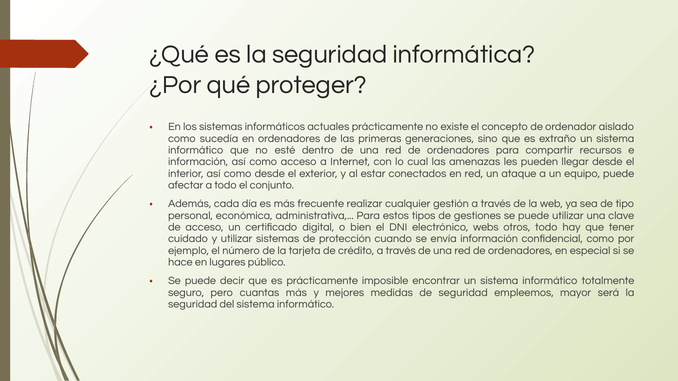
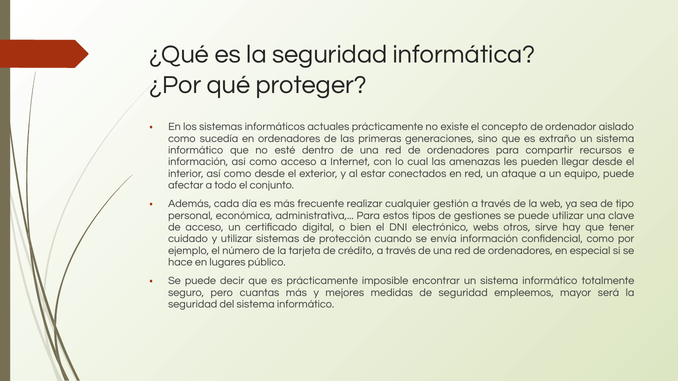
otros todo: todo -> sirve
